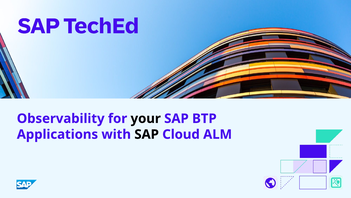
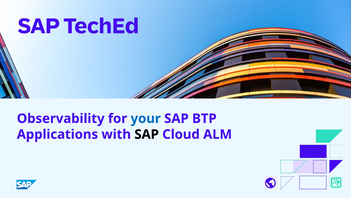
your colour: black -> blue
